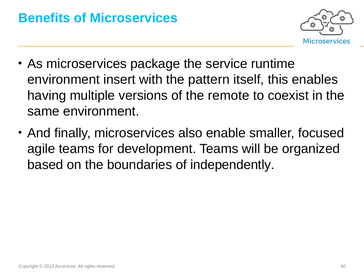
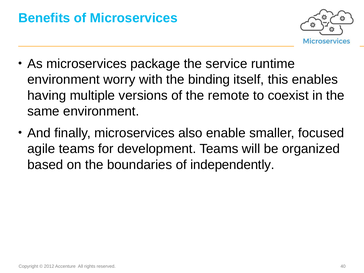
insert: insert -> worry
pattern: pattern -> binding
